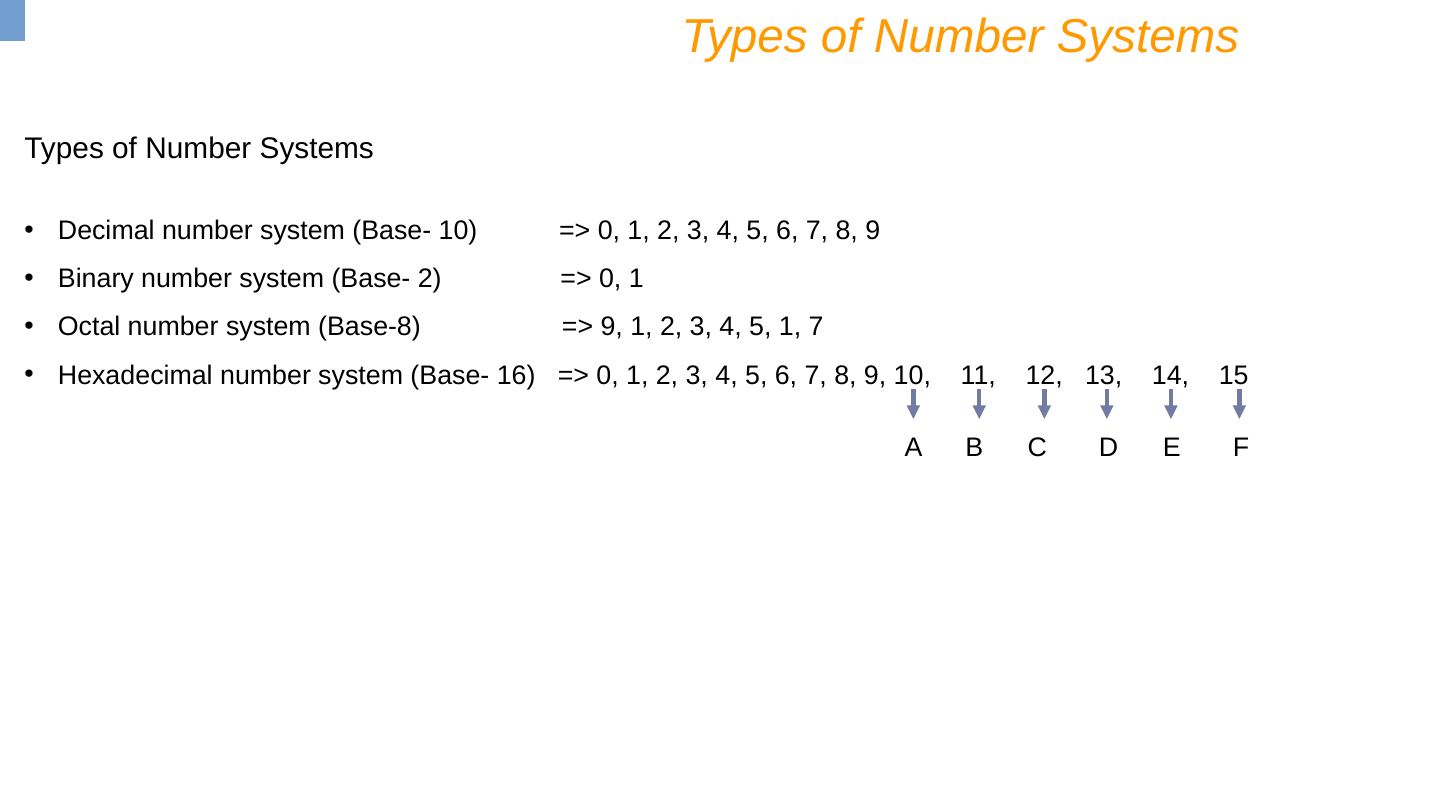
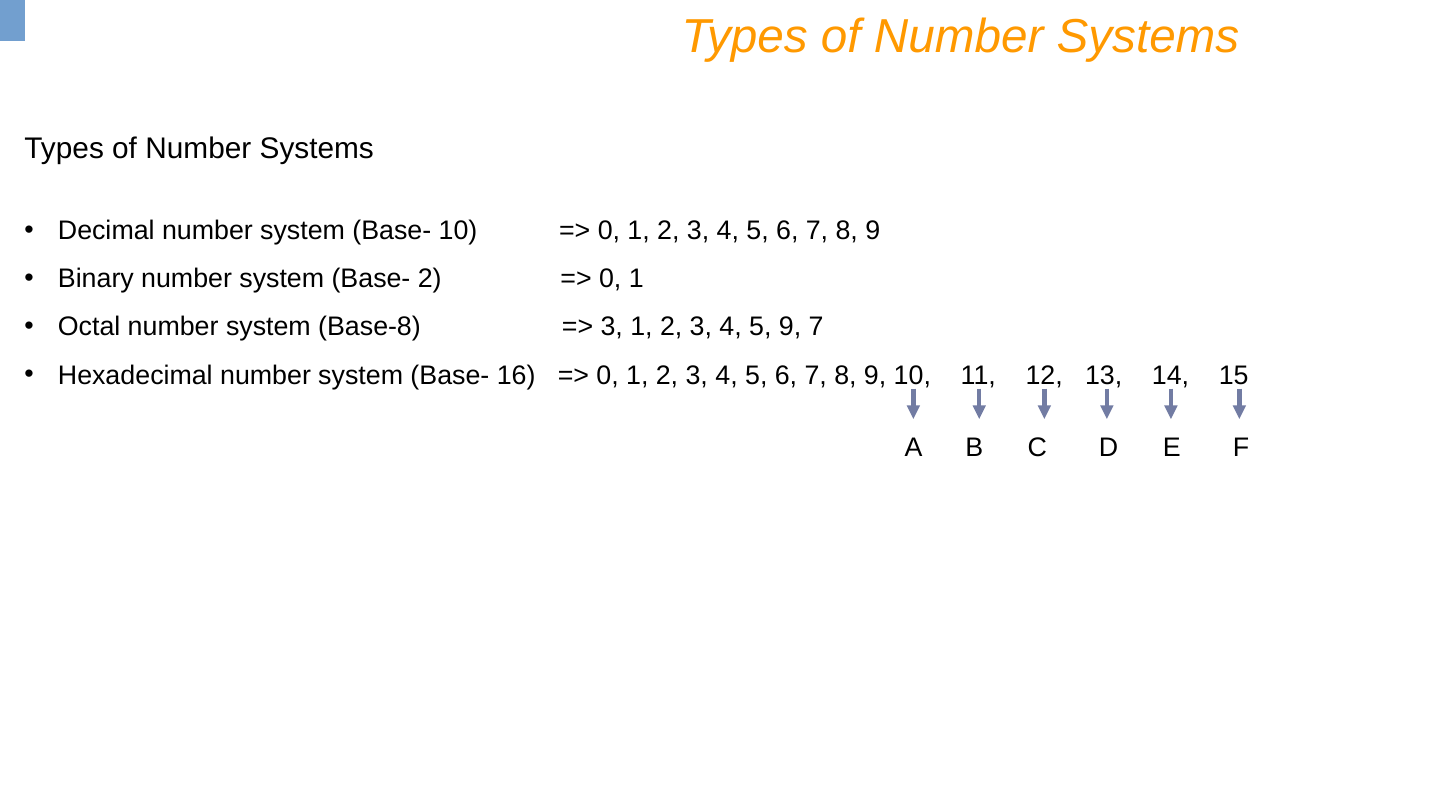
9 at (612, 327): 9 -> 3
5 1: 1 -> 9
